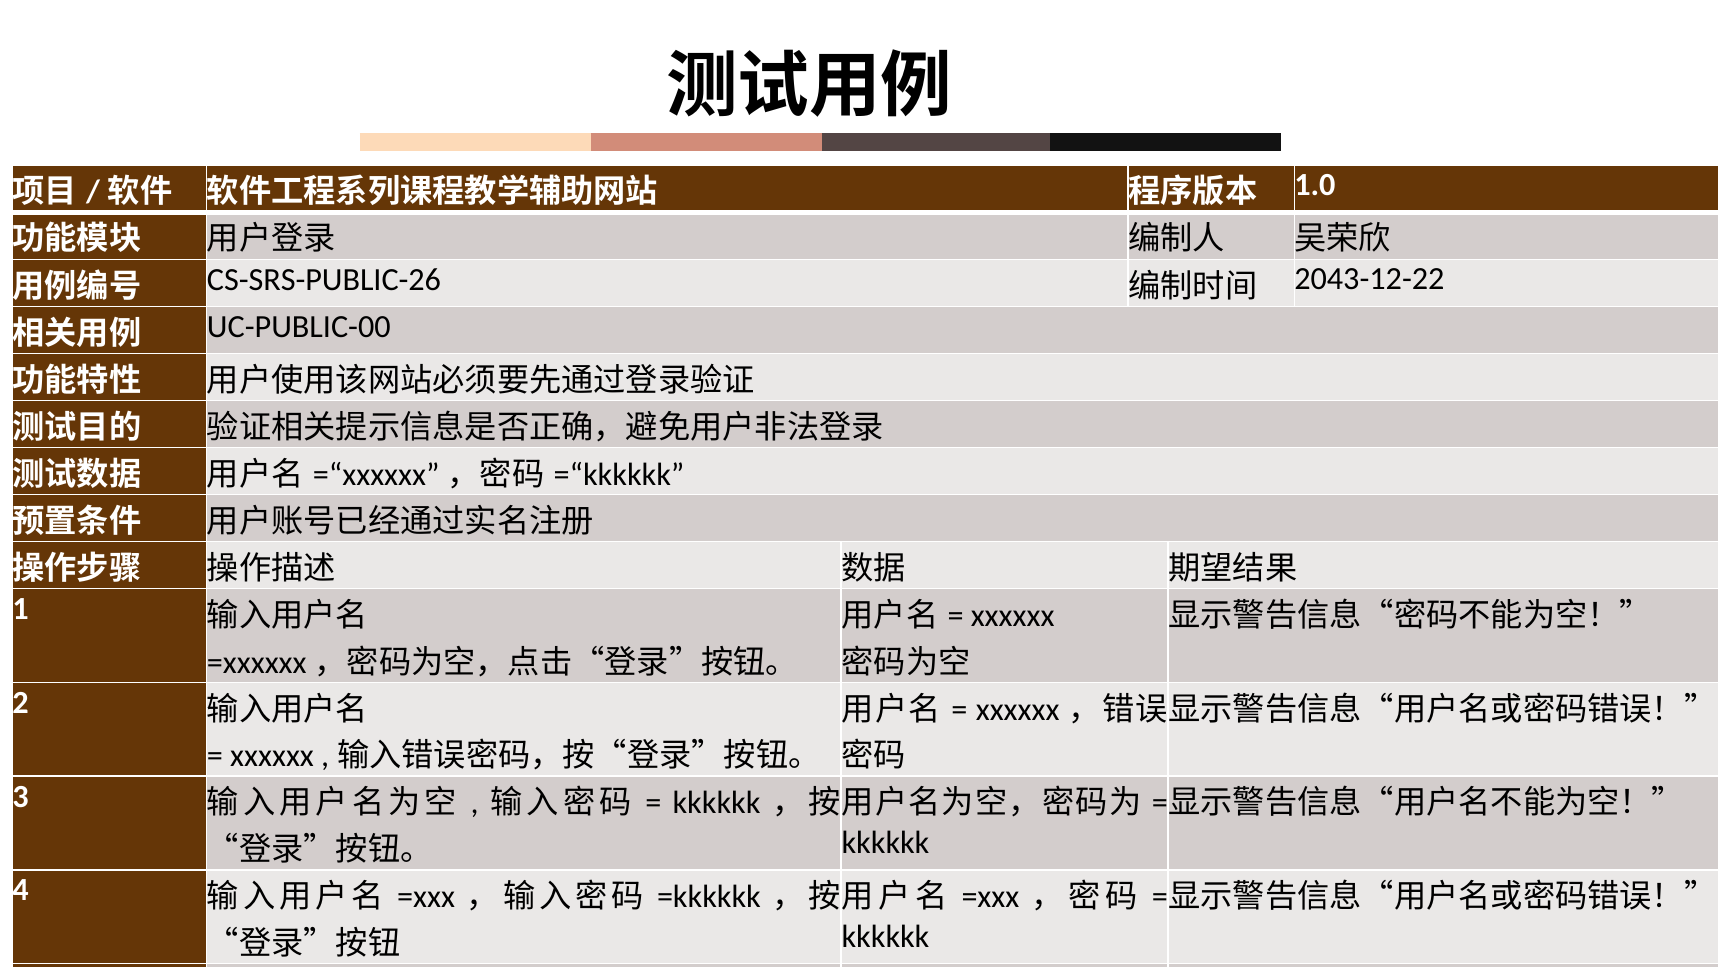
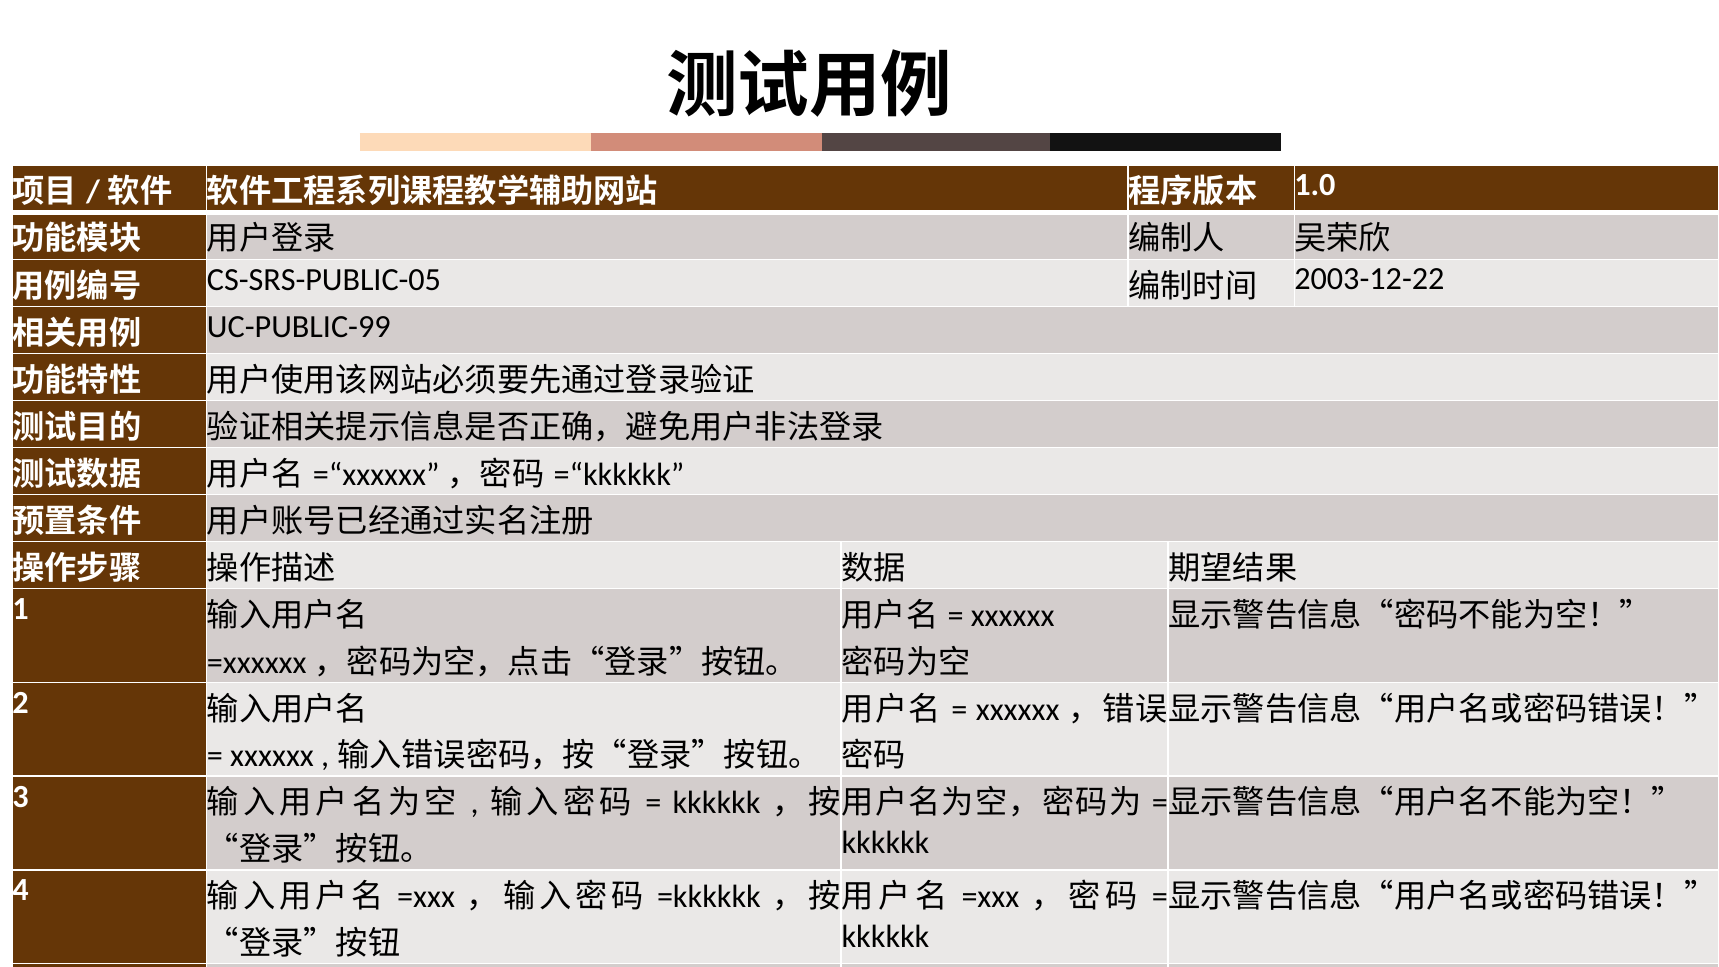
CS-SRS-PUBLIC-26: CS-SRS-PUBLIC-26 -> CS-SRS-PUBLIC-05
2043-12-22: 2043-12-22 -> 2003-12-22
UC-PUBLIC-00: UC-PUBLIC-00 -> UC-PUBLIC-99
